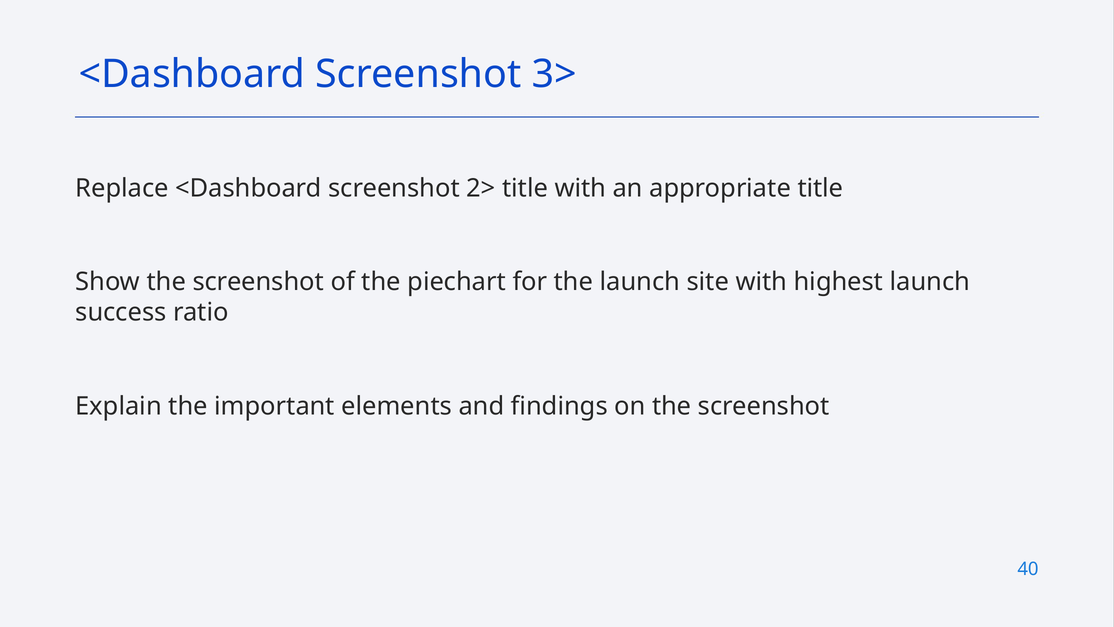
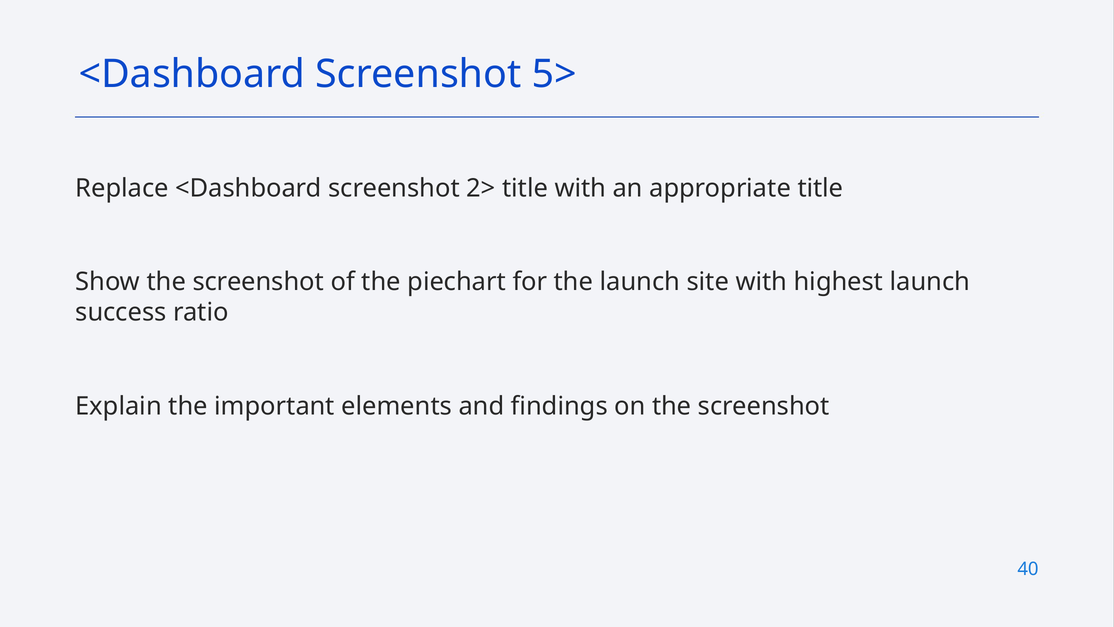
3>: 3> -> 5>
